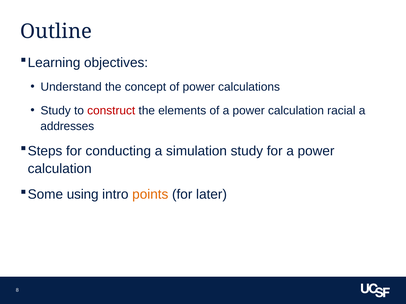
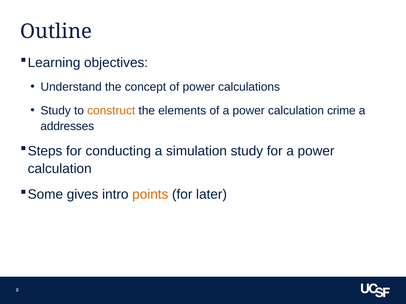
construct colour: red -> orange
racial: racial -> crime
using: using -> gives
